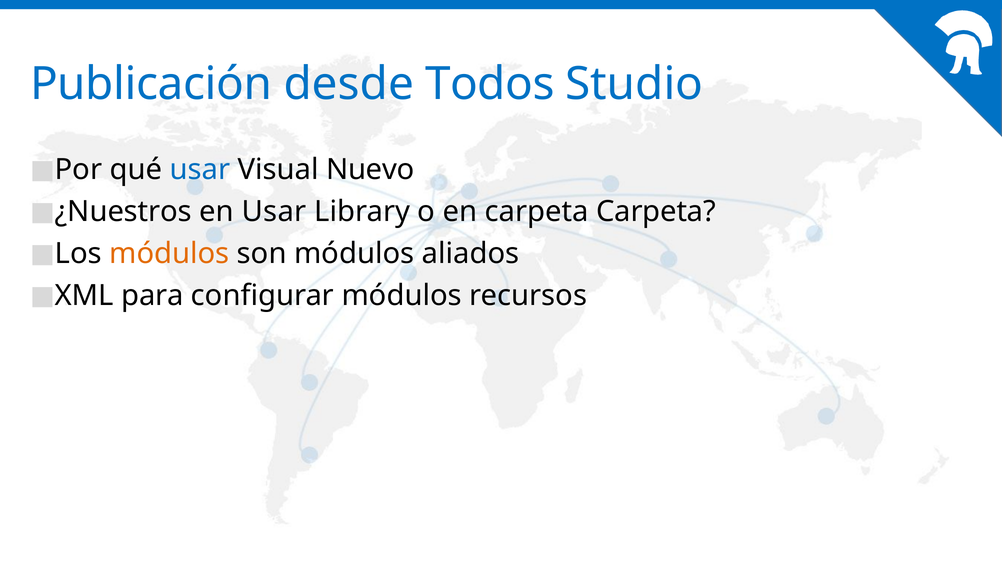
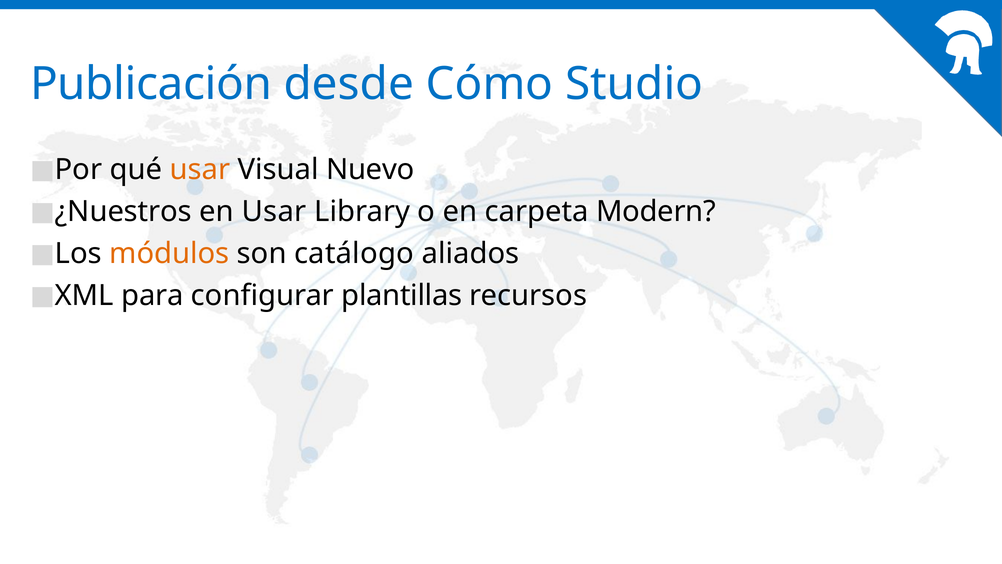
Todos: Todos -> Cómo
usar at (200, 169) colour: blue -> orange
carpeta Carpeta: Carpeta -> Modern
son módulos: módulos -> catálogo
configurar módulos: módulos -> plantillas
